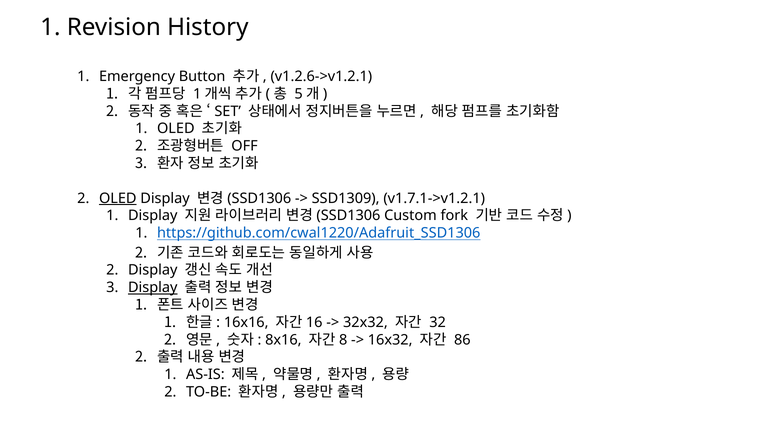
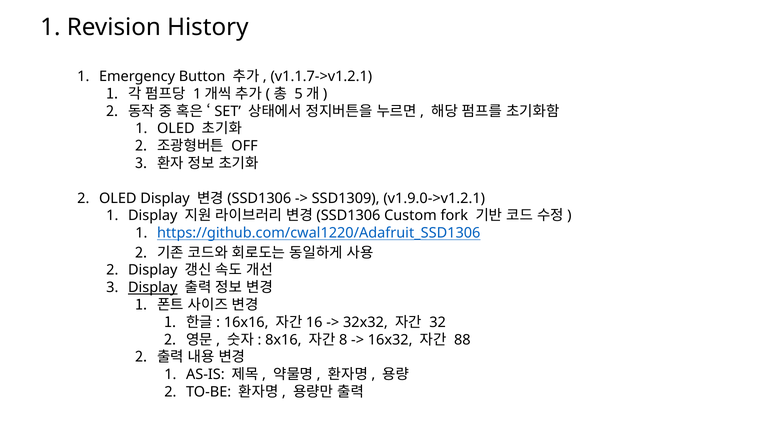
v1.2.6->v1.2.1: v1.2.6->v1.2.1 -> v1.1.7->v1.2.1
OLED at (118, 198) underline: present -> none
v1.7.1->v1.2.1: v1.7.1->v1.2.1 -> v1.9.0->v1.2.1
86: 86 -> 88
